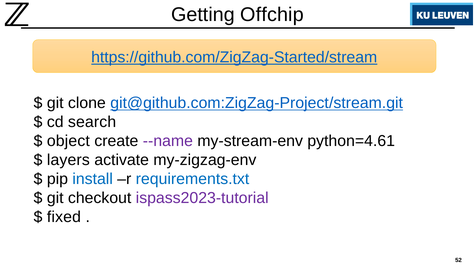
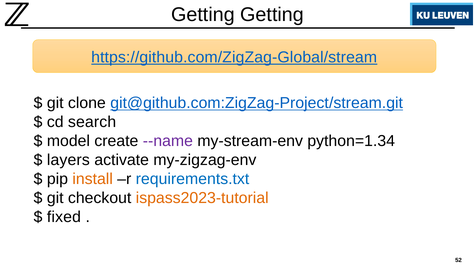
Getting Offchip: Offchip -> Getting
https://github.com/ZigZag-Started/stream: https://github.com/ZigZag-Started/stream -> https://github.com/ZigZag-Global/stream
object: object -> model
python=4.61: python=4.61 -> python=1.34
install colour: blue -> orange
ispass2023-tutorial colour: purple -> orange
